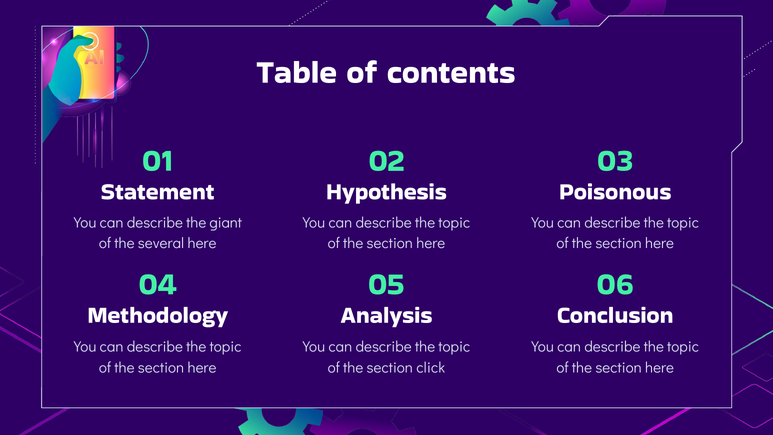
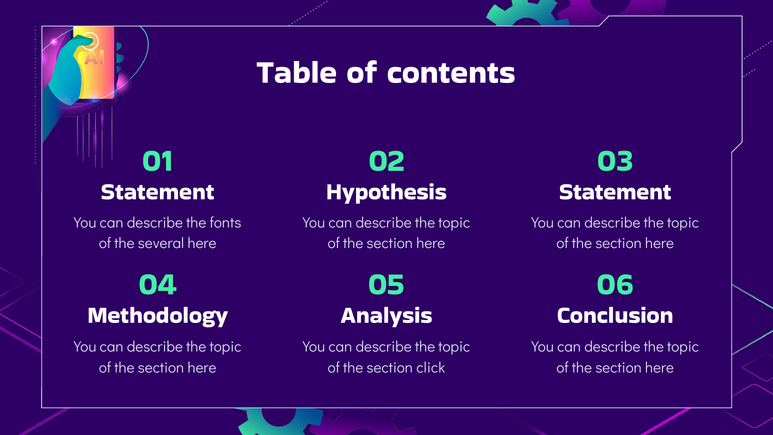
Poisonous at (615, 192): Poisonous -> Statement
giant: giant -> fonts
